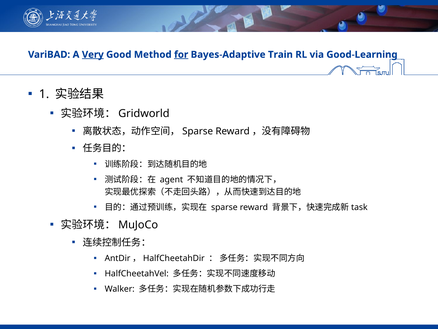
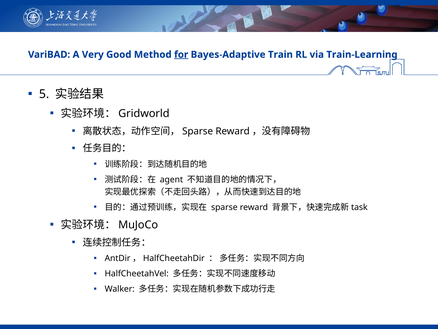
Very underline: present -> none
Good-Learning: Good-Learning -> Train-Learning
1: 1 -> 5
